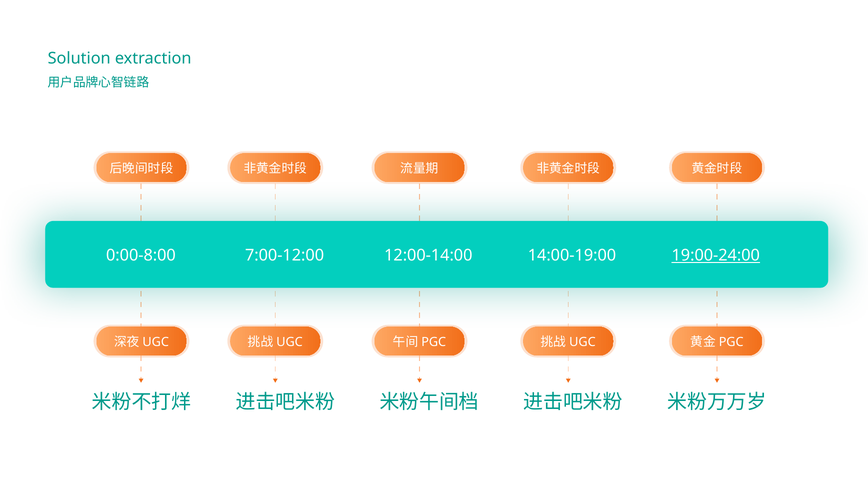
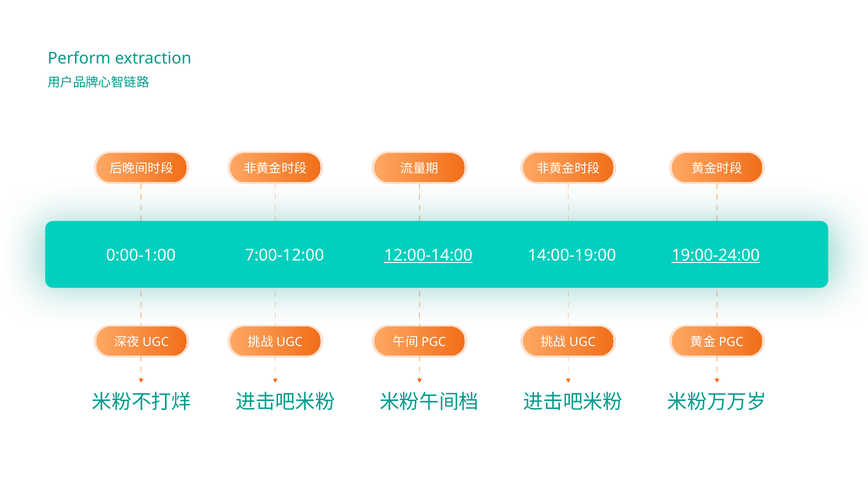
Solution: Solution -> Perform
0:00-8:00: 0:00-8:00 -> 0:00-1:00
12:00-14:00 underline: none -> present
